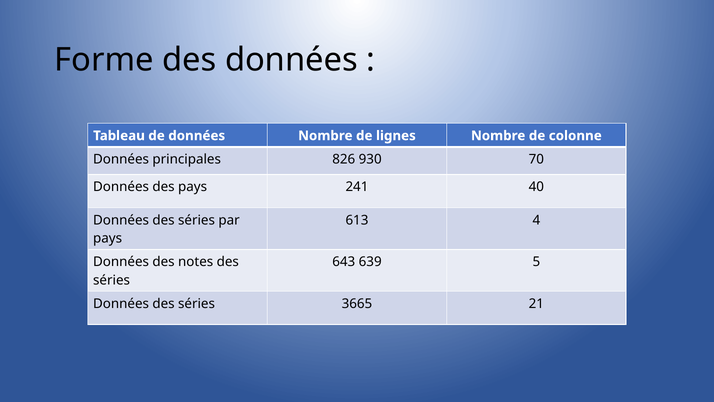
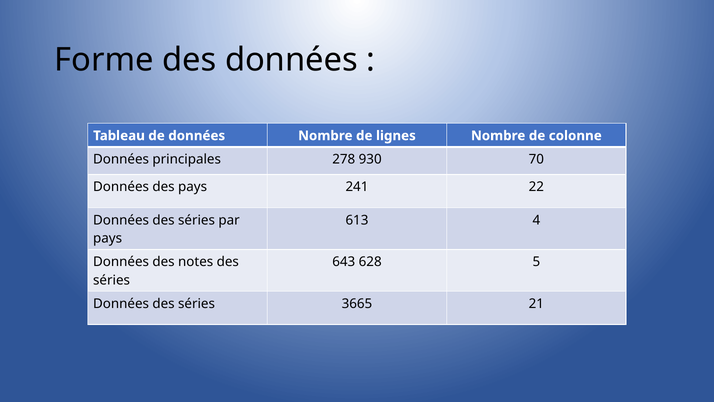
826: 826 -> 278
40: 40 -> 22
639: 639 -> 628
